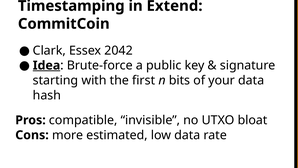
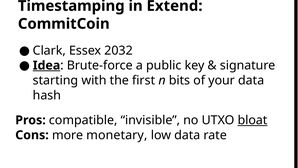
2042: 2042 -> 2032
bloat underline: none -> present
estimated: estimated -> monetary
